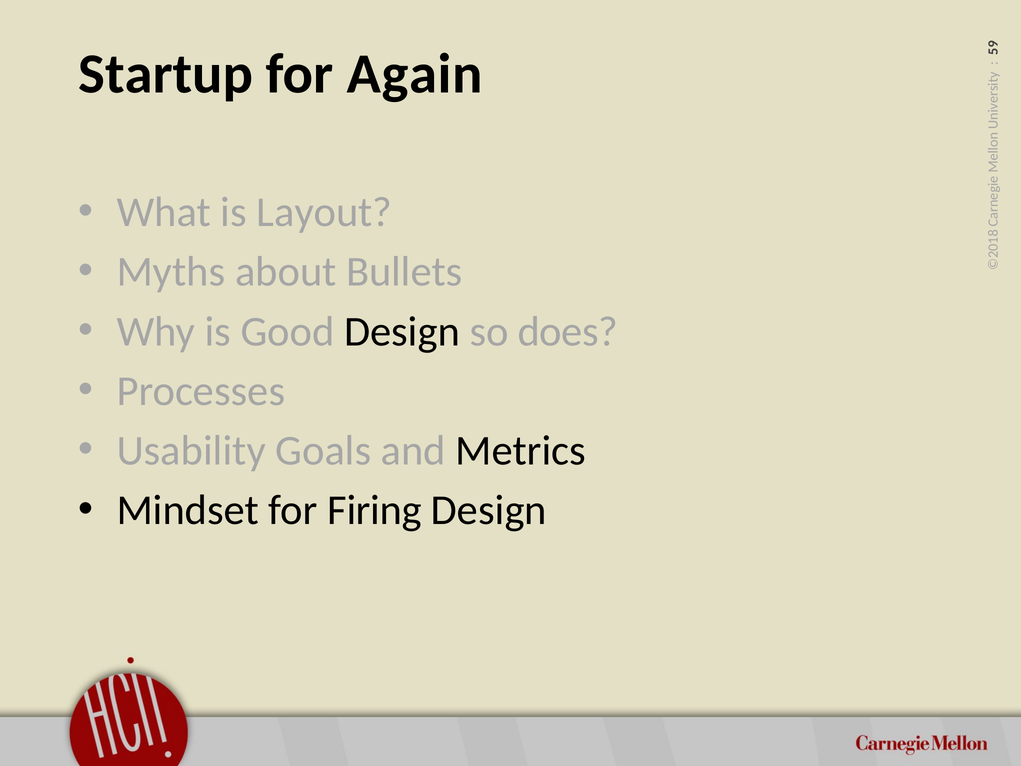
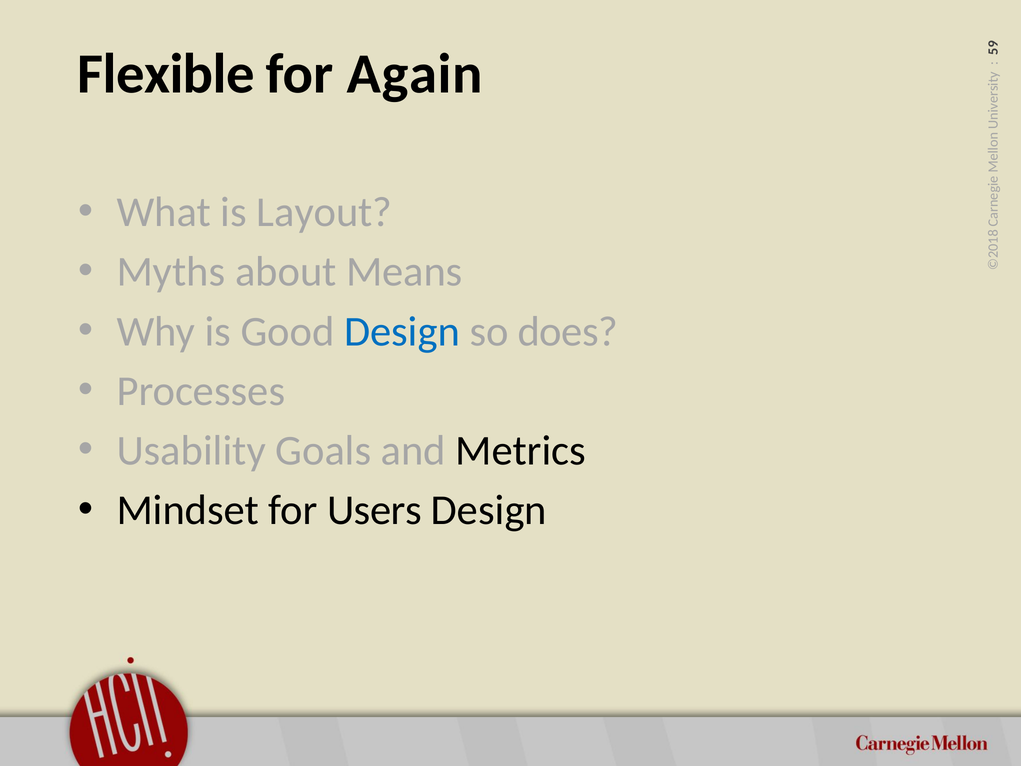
Startup: Startup -> Flexible
Bullets: Bullets -> Means
Design at (402, 331) colour: black -> blue
Firing: Firing -> Users
